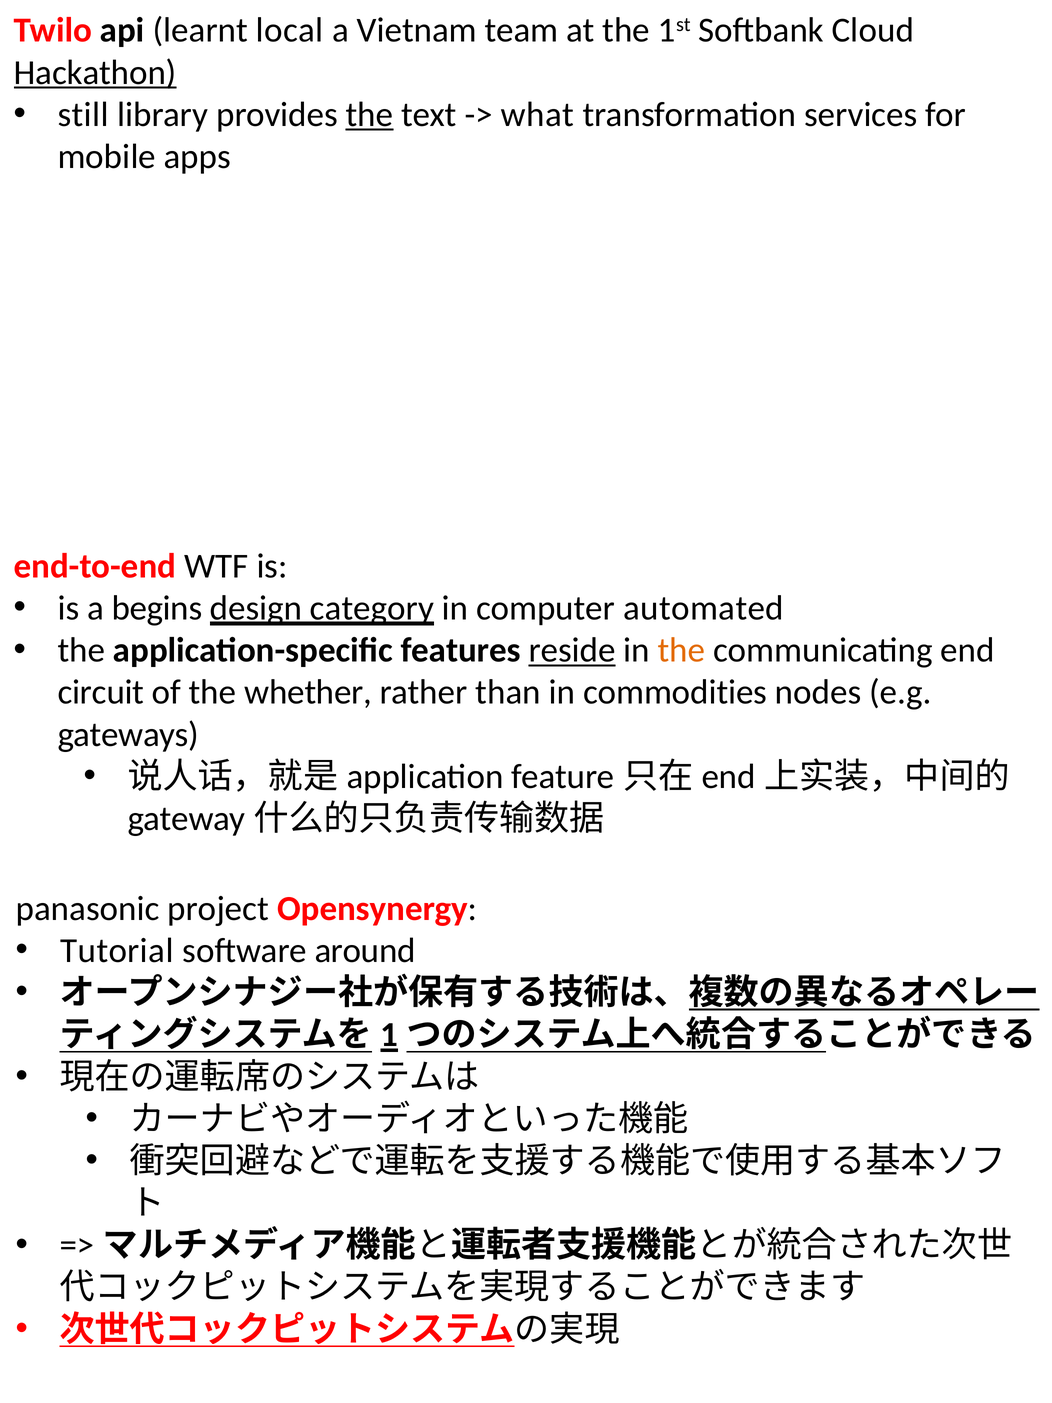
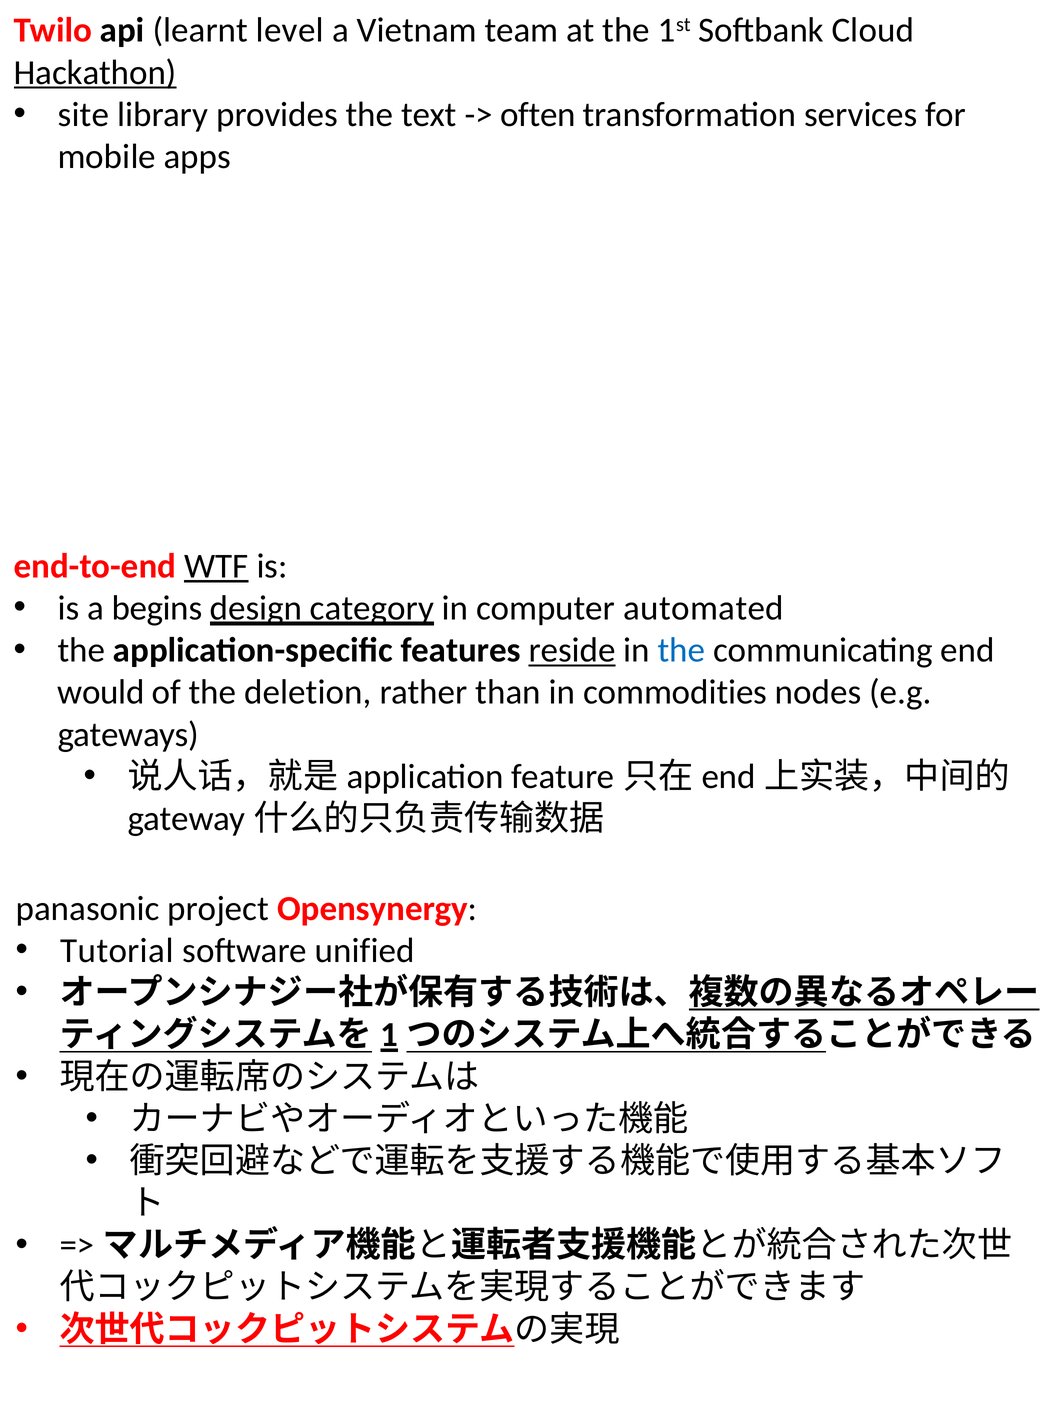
local: local -> level
still: still -> site
the at (370, 115) underline: present -> none
what: what -> often
WTF underline: none -> present
the at (682, 650) colour: orange -> blue
circuit: circuit -> would
whether: whether -> deletion
around: around -> unified
